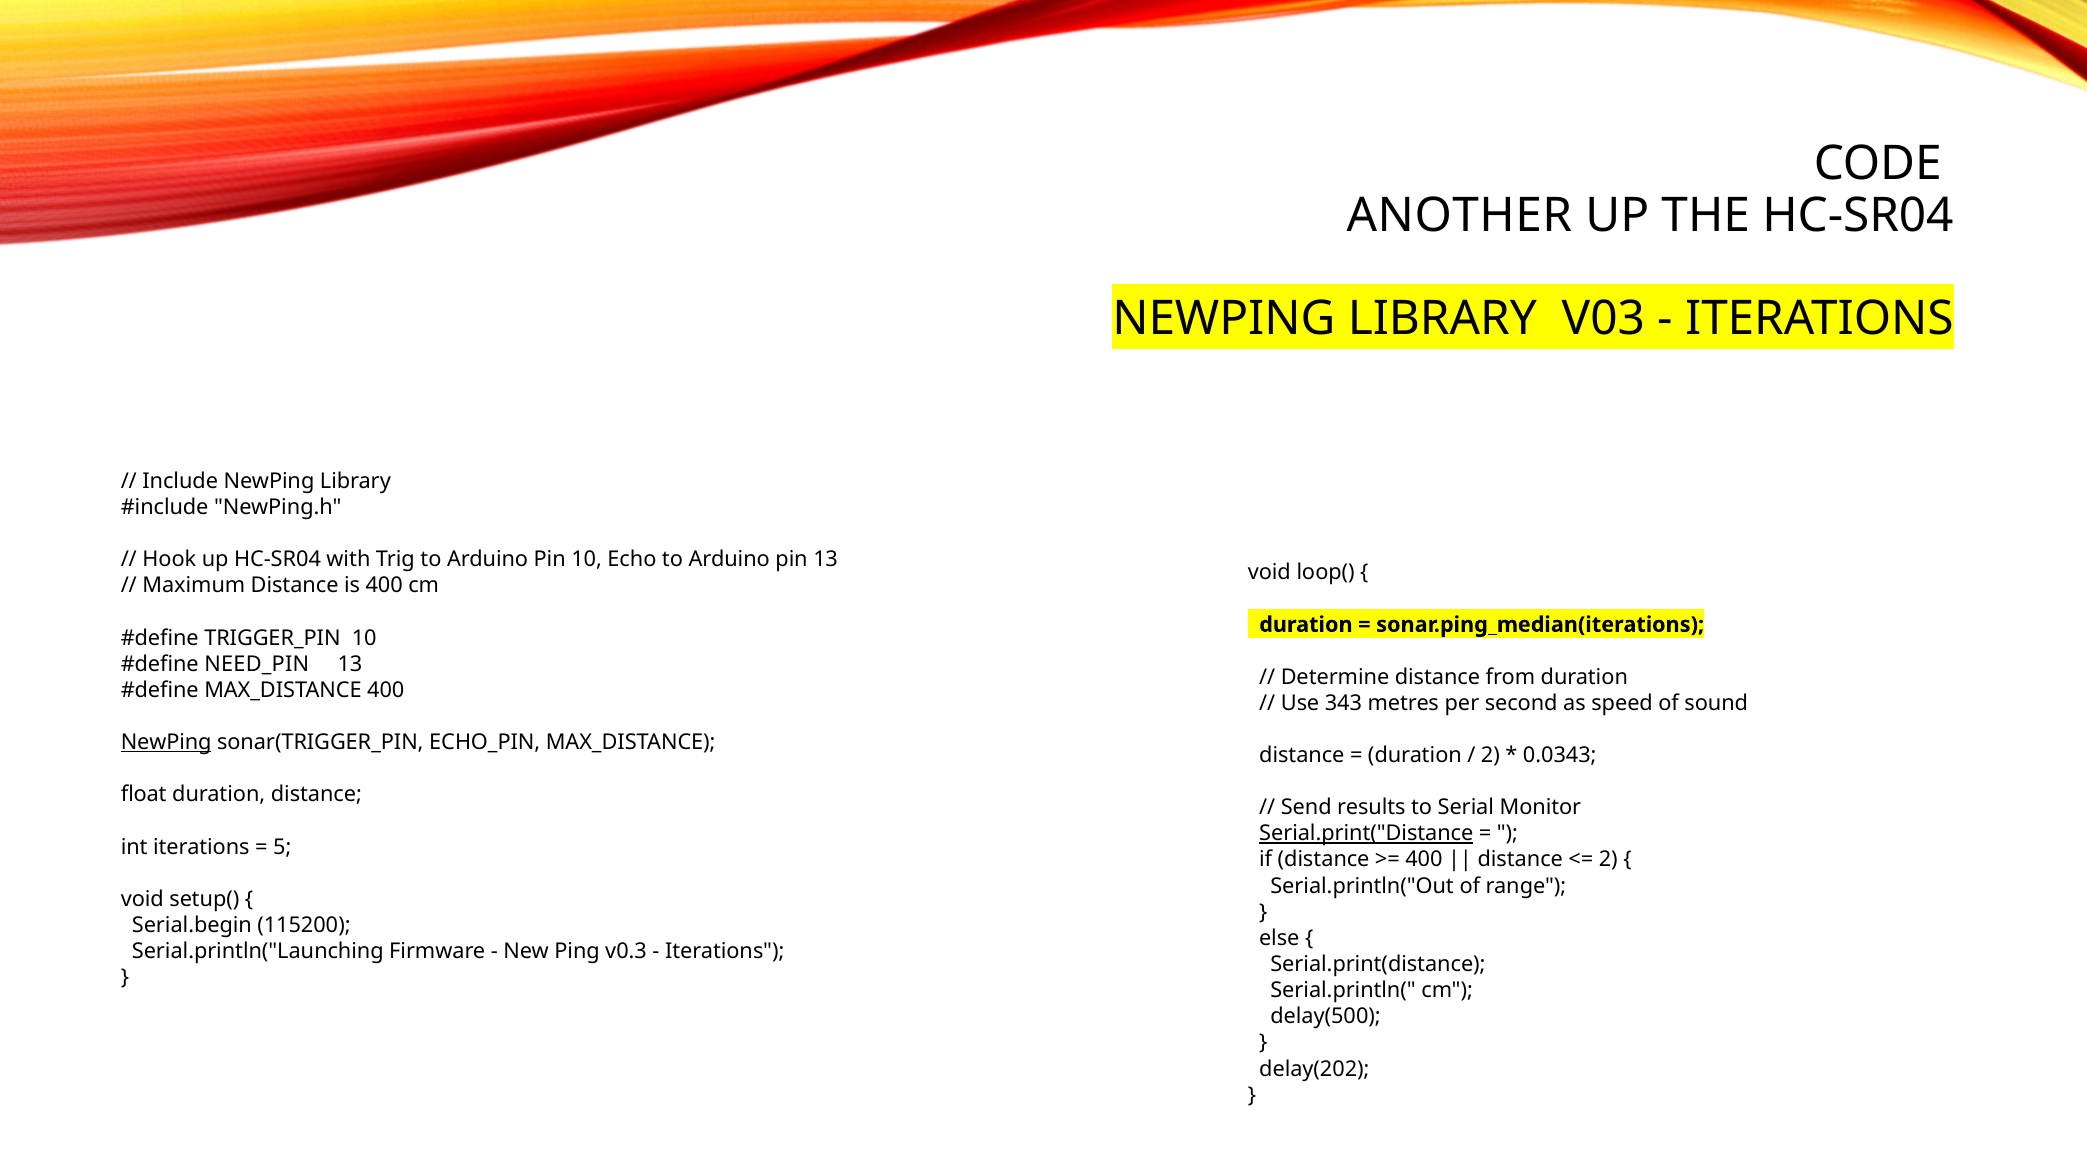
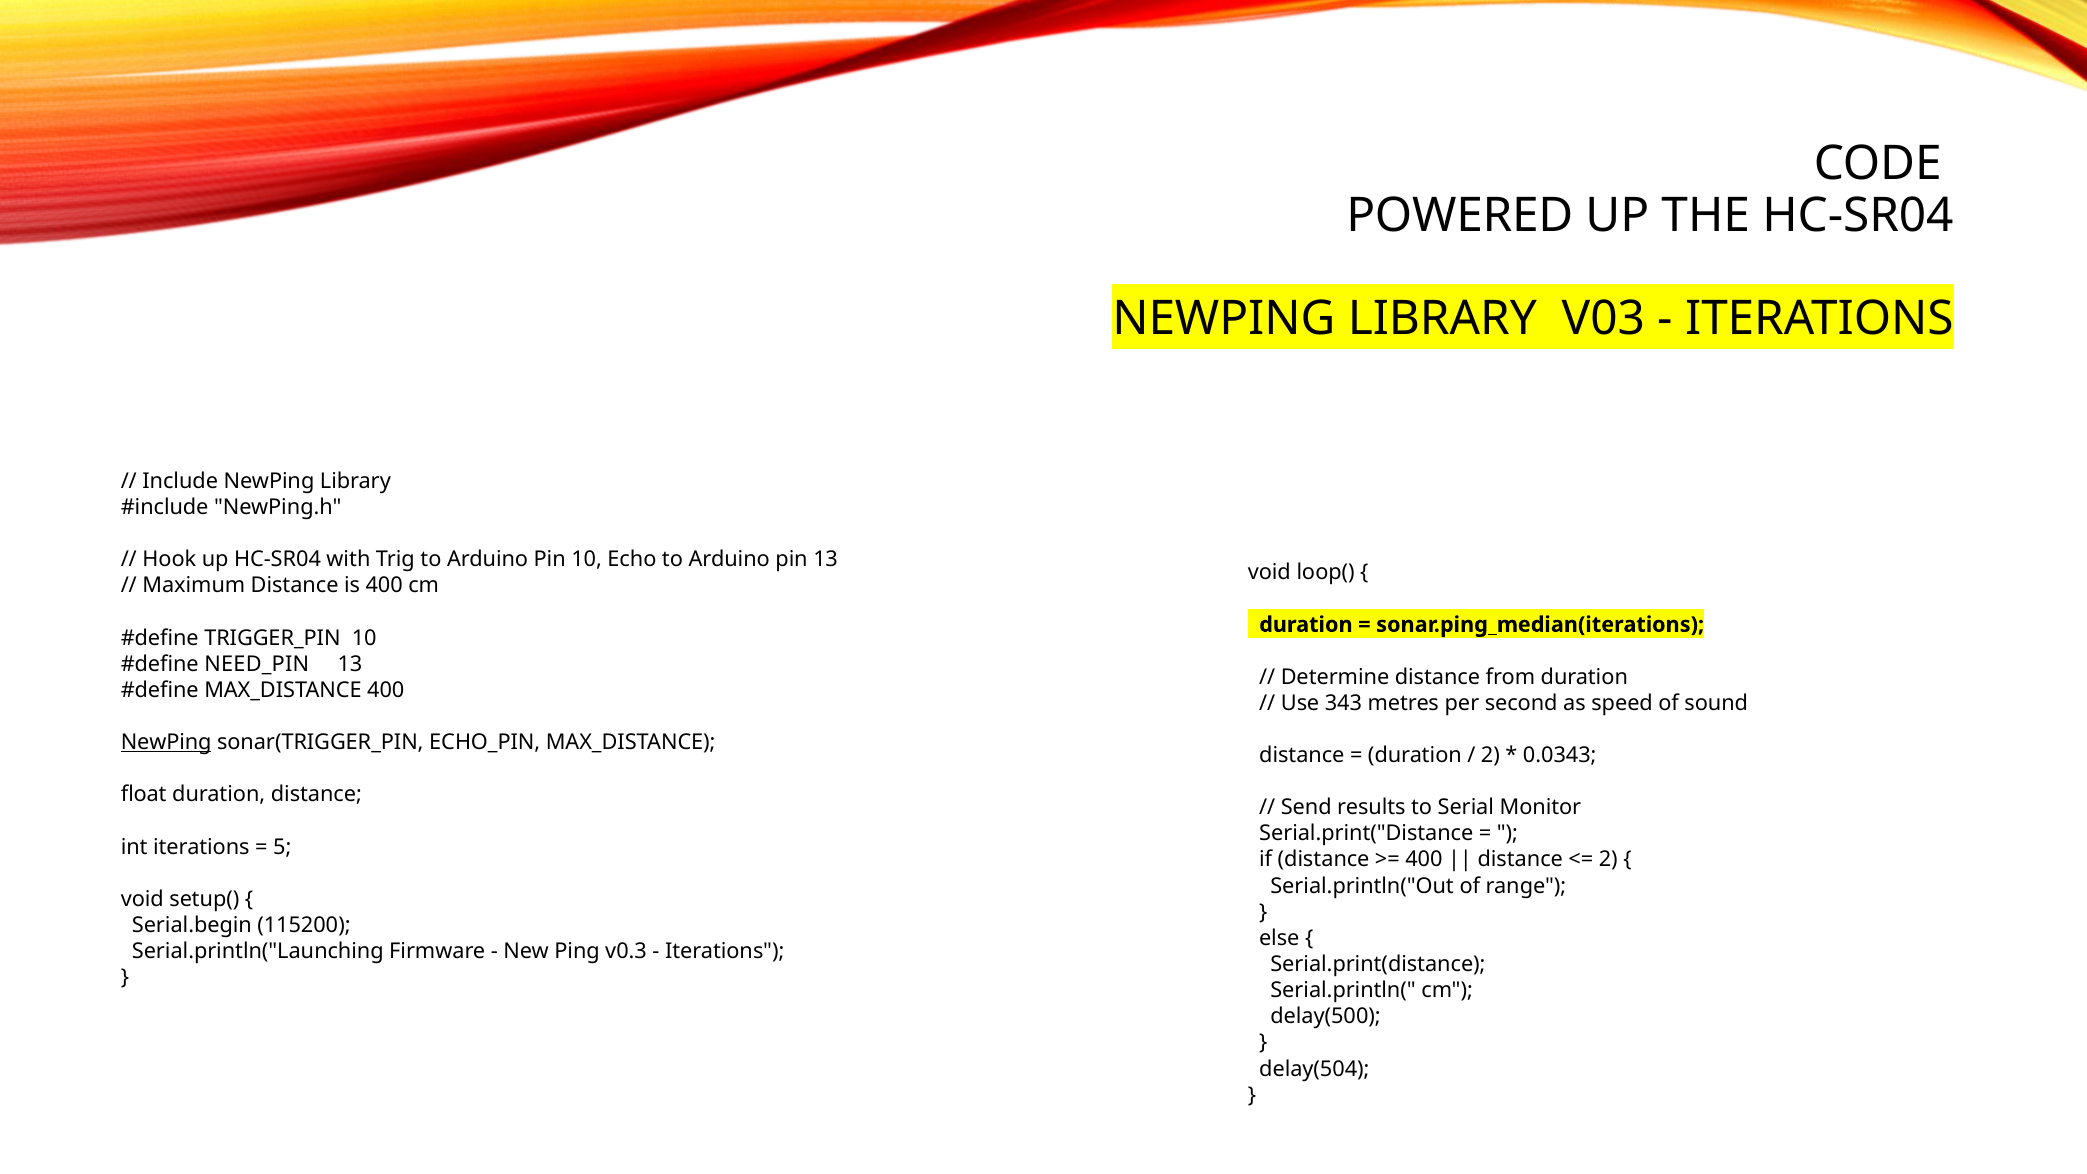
ANOTHER: ANOTHER -> POWERED
Serial.print("Distance underline: present -> none
delay(202: delay(202 -> delay(504
